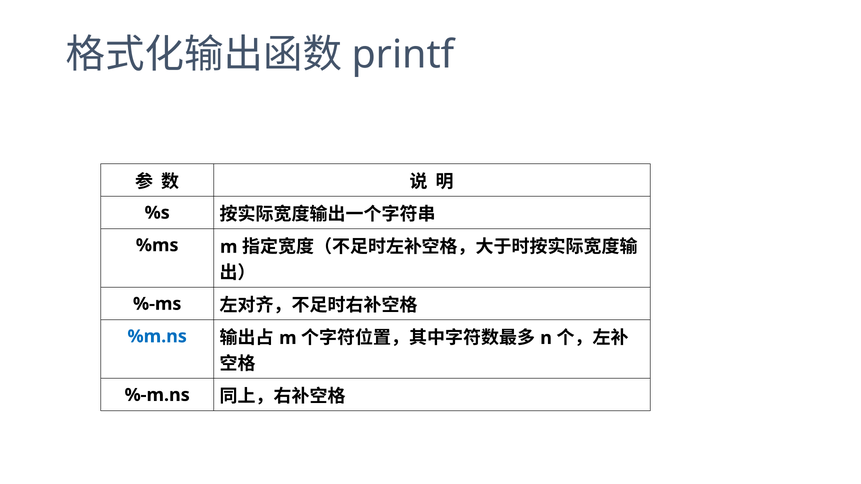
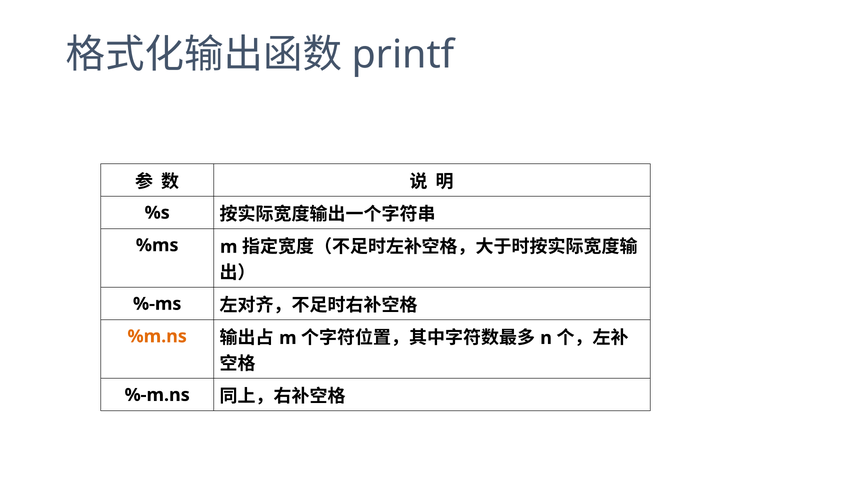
%m.ns colour: blue -> orange
